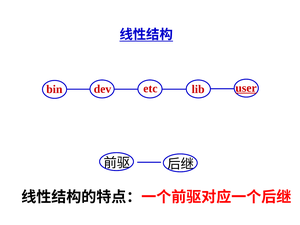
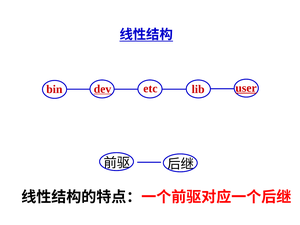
dev underline: none -> present
